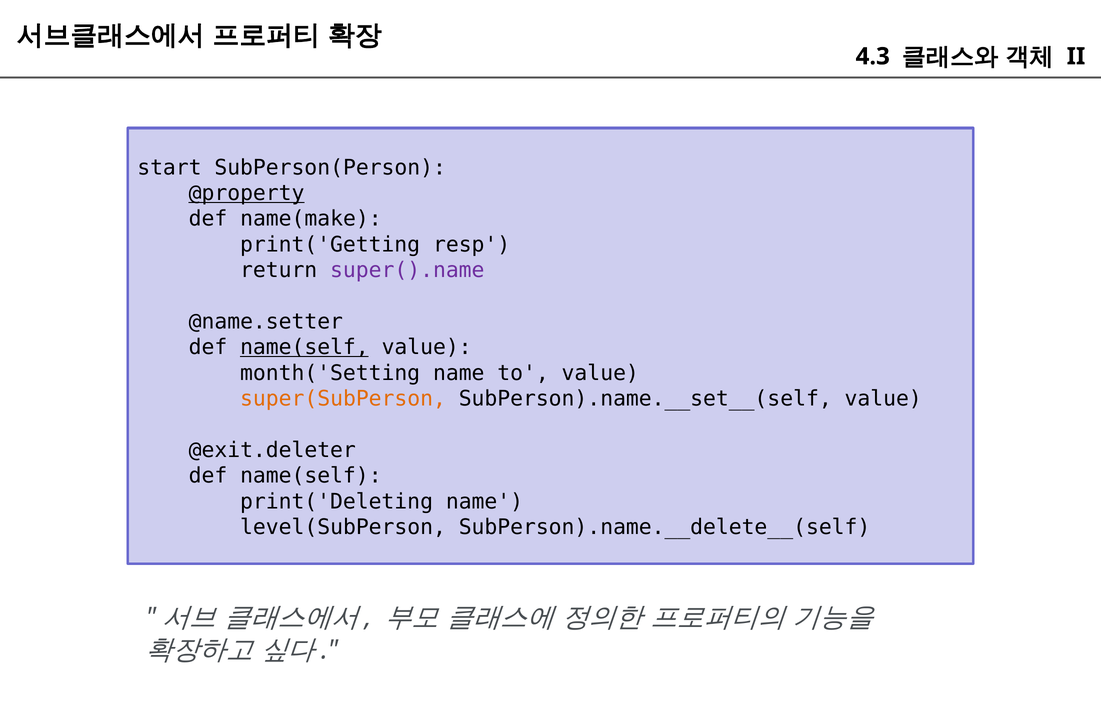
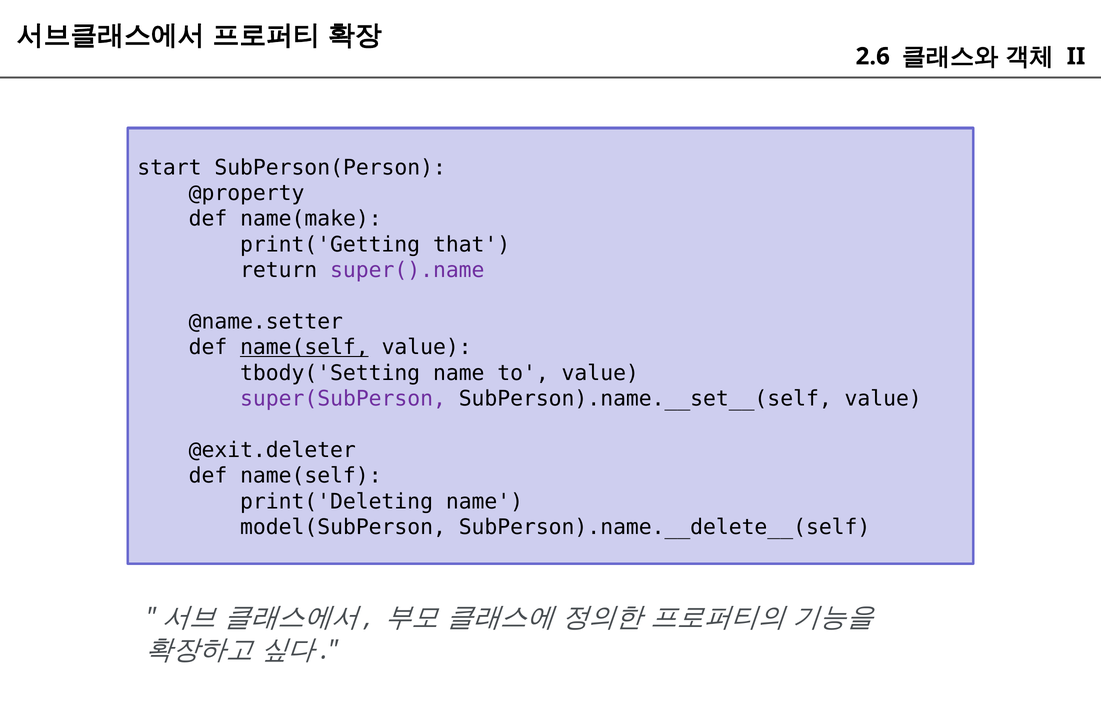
4.3: 4.3 -> 2.6
@property underline: present -> none
resp: resp -> that
month('Setting: month('Setting -> tbody('Setting
super(SubPerson colour: orange -> purple
level(SubPerson: level(SubPerson -> model(SubPerson
